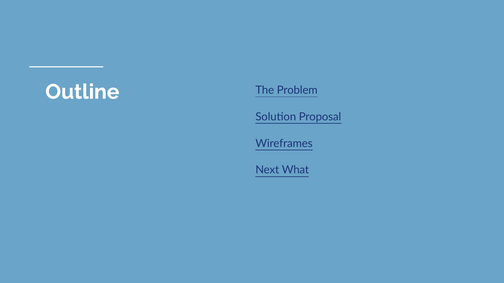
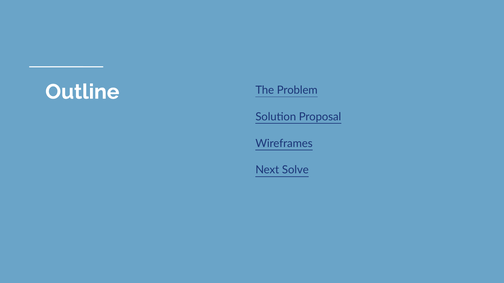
What: What -> Solve
